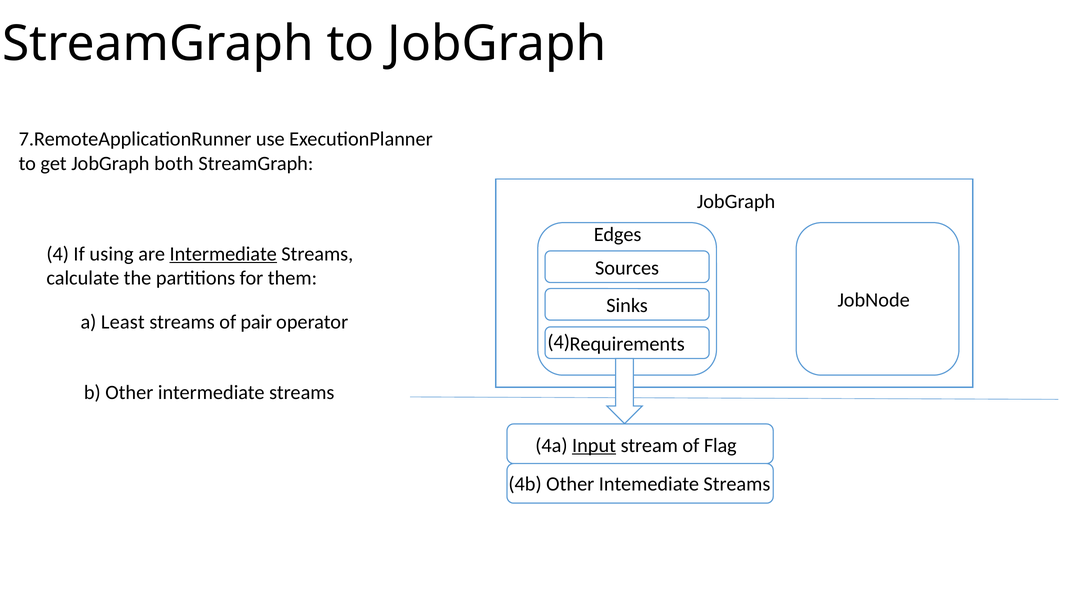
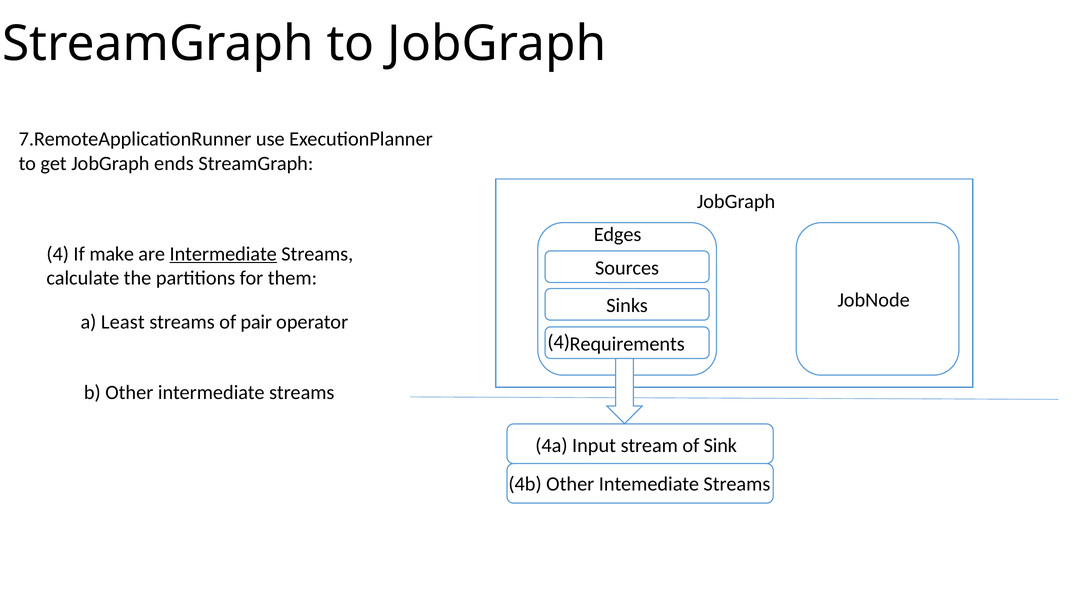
both: both -> ends
using: using -> make
Input underline: present -> none
Flag: Flag -> Sink
